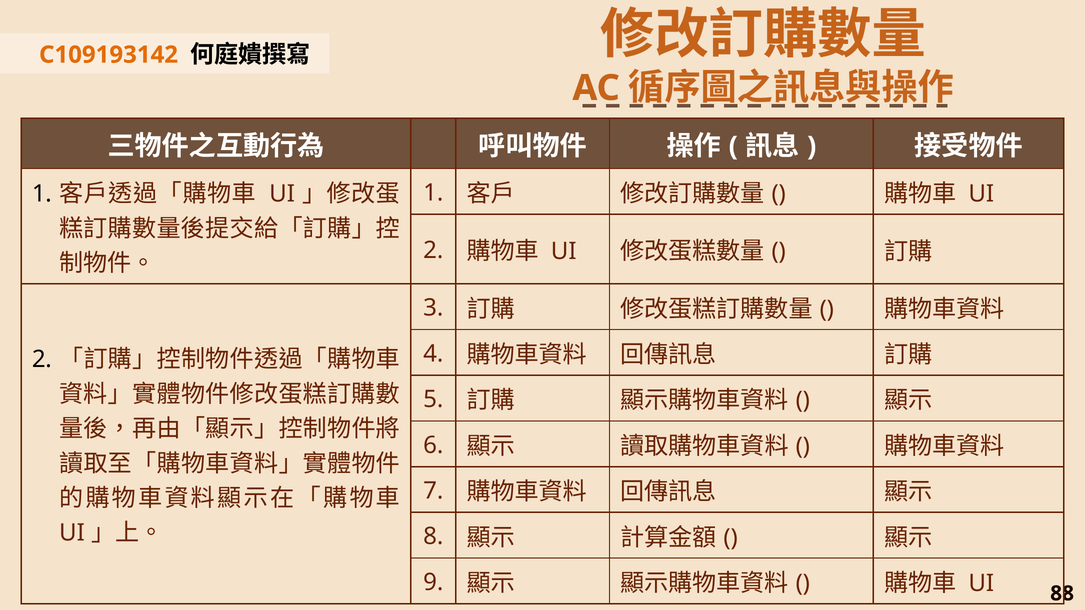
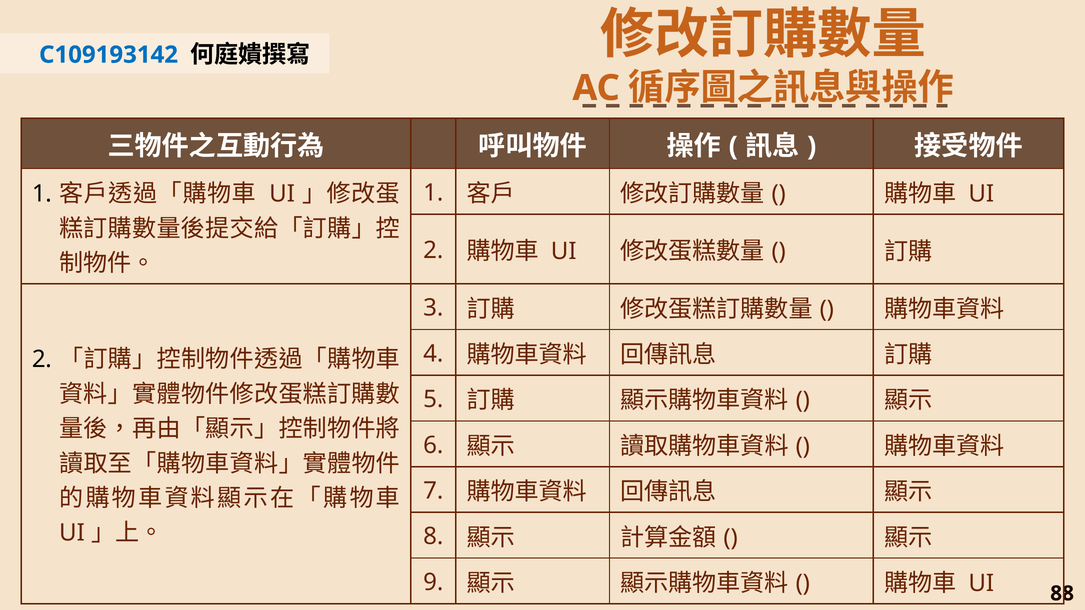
C109193142 colour: orange -> blue
